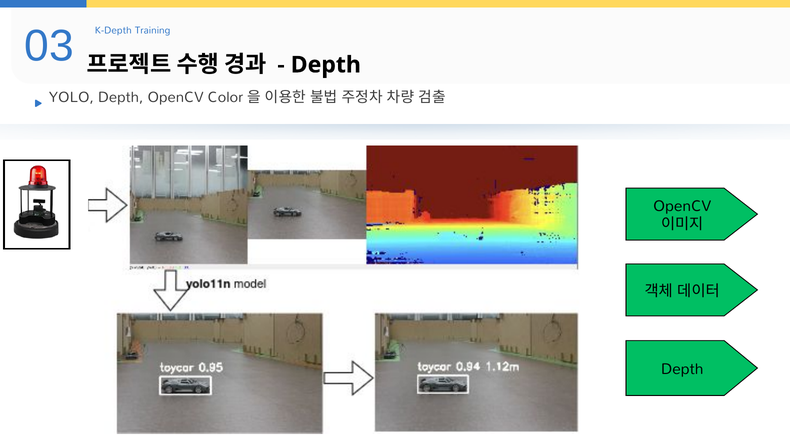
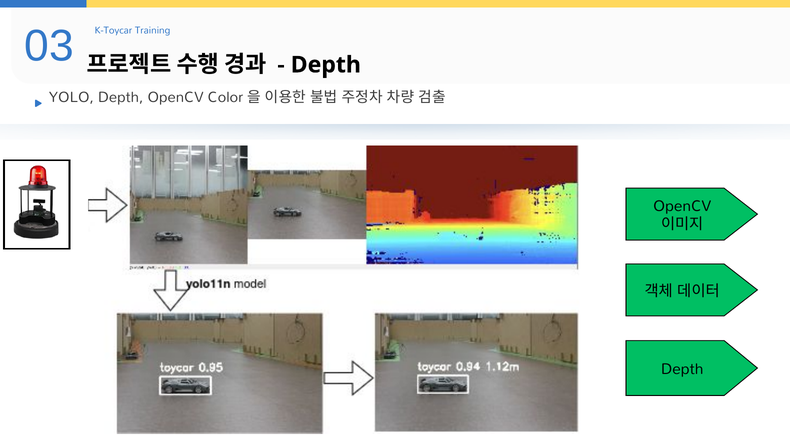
K-Depth: K-Depth -> K-Toycar
